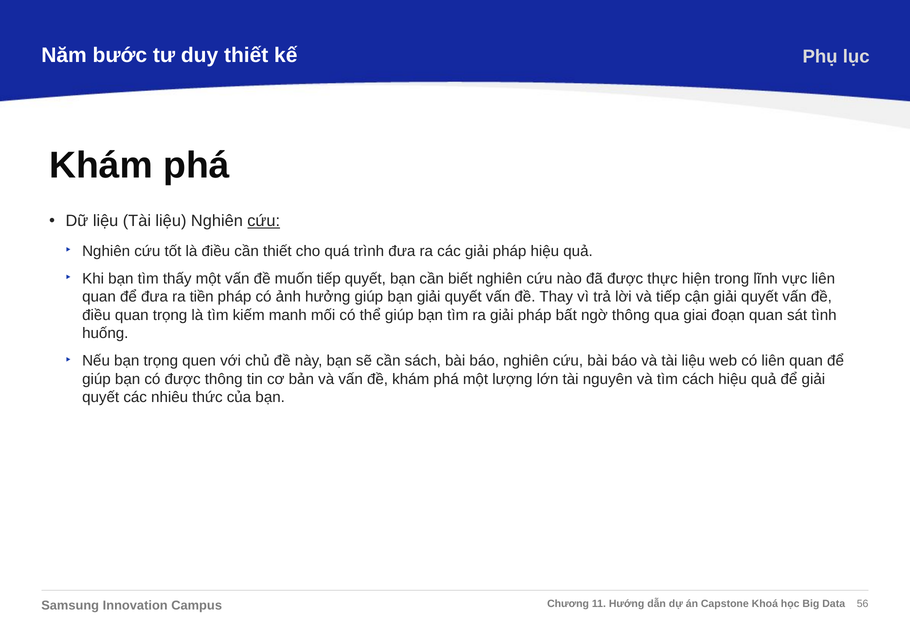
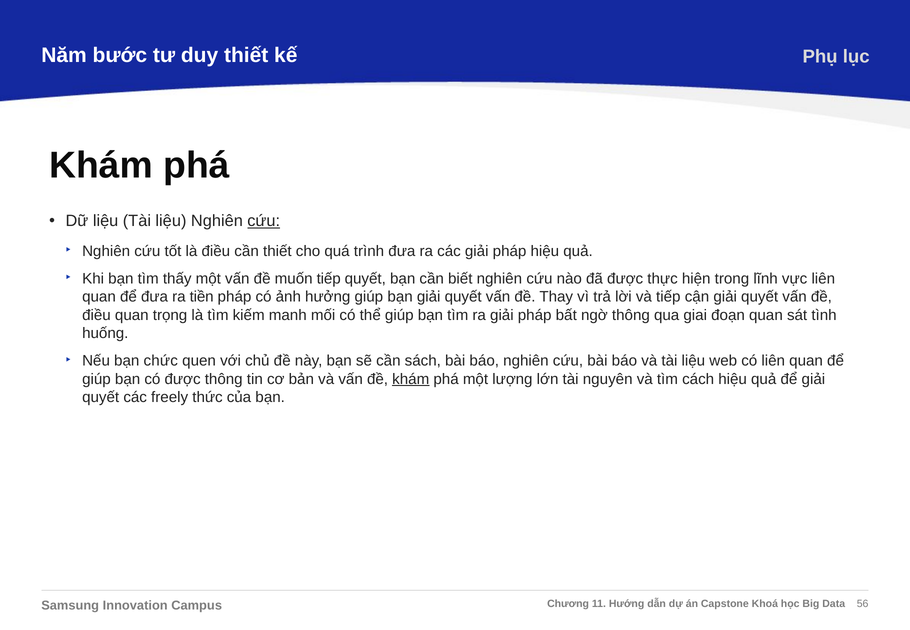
bạn trọng: trọng -> chức
khám at (411, 379) underline: none -> present
nhiêu: nhiêu -> freely
